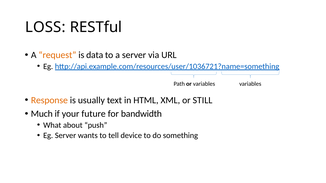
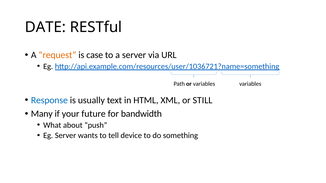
LOSS: LOSS -> DATE
data: data -> case
Response colour: orange -> blue
Much: Much -> Many
